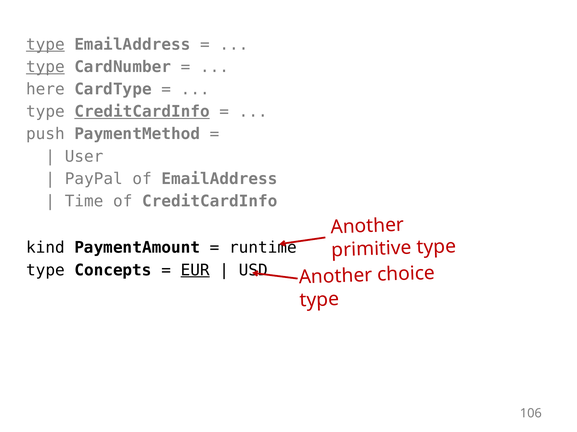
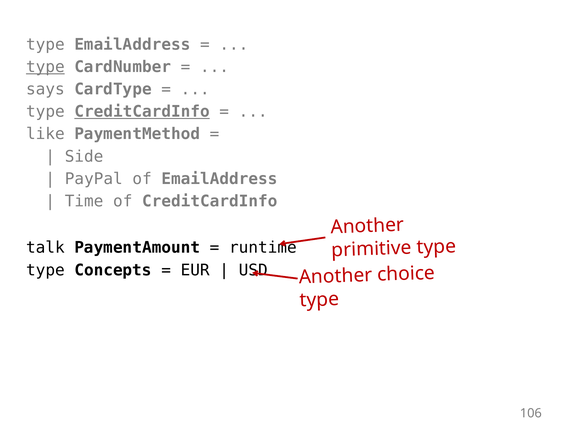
type at (45, 44) underline: present -> none
here: here -> says
push: push -> like
User: User -> Side
kind: kind -> talk
EUR underline: present -> none
